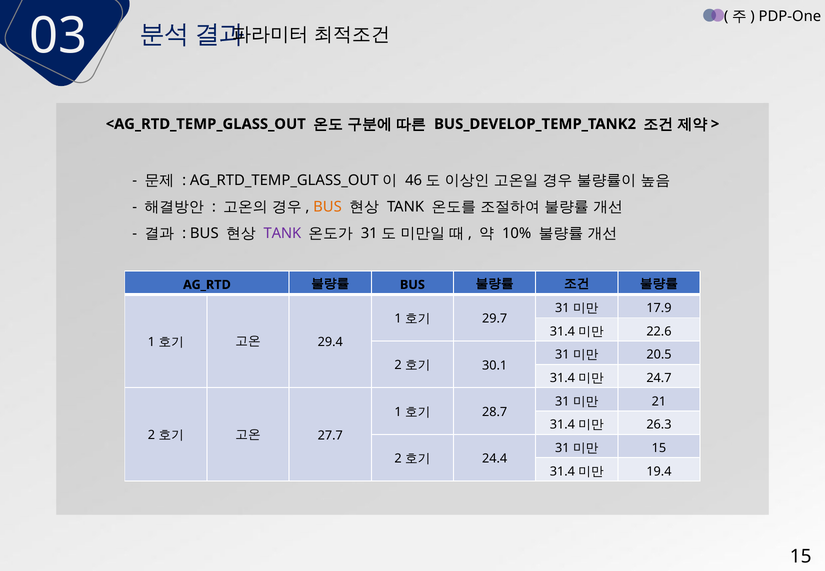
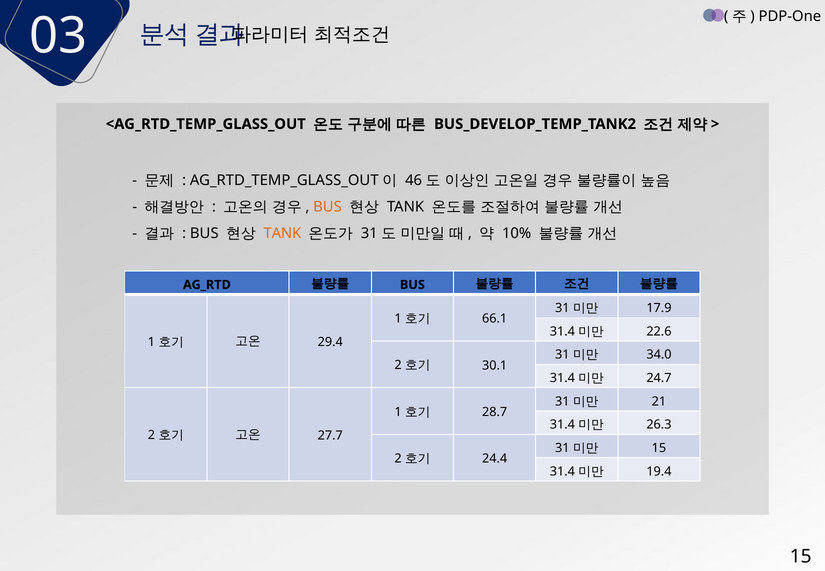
TANK at (282, 234) colour: purple -> orange
29.7: 29.7 -> 66.1
20.5: 20.5 -> 34.0
